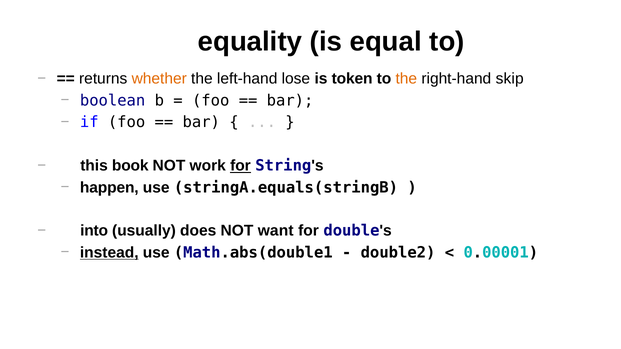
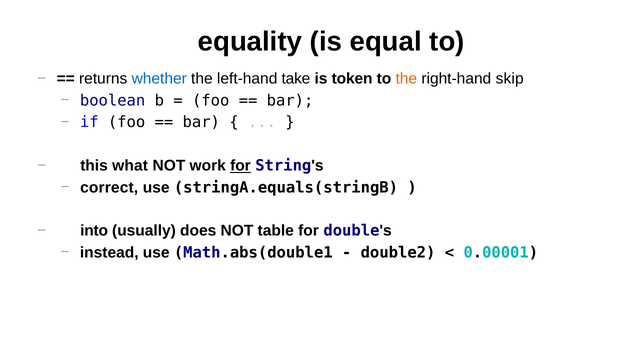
whether colour: orange -> blue
lose: lose -> take
book: book -> what
happen: happen -> correct
want: want -> table
instead underline: present -> none
